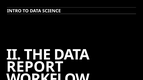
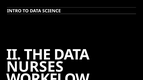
REPORT: REPORT -> NURSES
